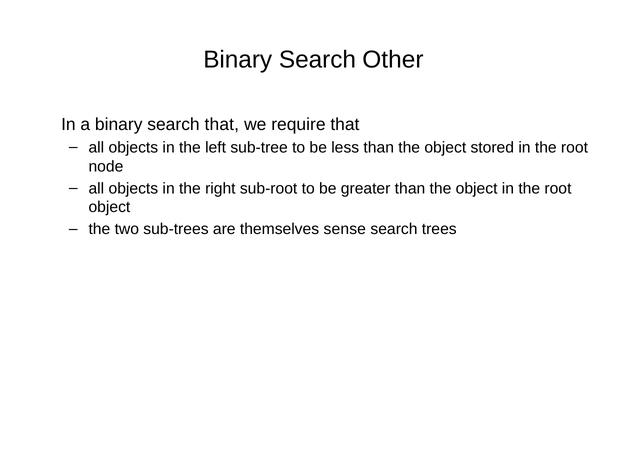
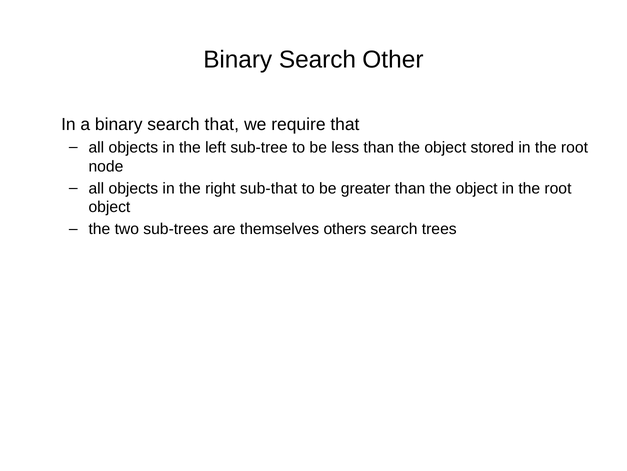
sub-root: sub-root -> sub-that
sense: sense -> others
